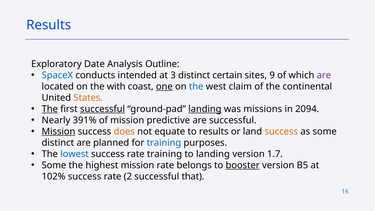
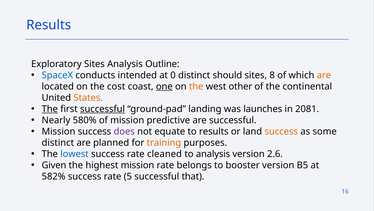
Exploratory Date: Date -> Sites
3: 3 -> 0
certain: certain -> should
9: 9 -> 8
are at (324, 75) colour: purple -> orange
with: with -> cost
the at (196, 86) colour: blue -> orange
claim: claim -> other
landing at (205, 109) underline: present -> none
missions: missions -> launches
2094: 2094 -> 2081
391%: 391% -> 580%
Mission at (59, 131) underline: present -> none
does colour: orange -> purple
training at (164, 142) colour: blue -> orange
rate training: training -> cleaned
to landing: landing -> analysis
1.7: 1.7 -> 2.6
Some at (54, 165): Some -> Given
booster underline: present -> none
102%: 102% -> 582%
2: 2 -> 5
